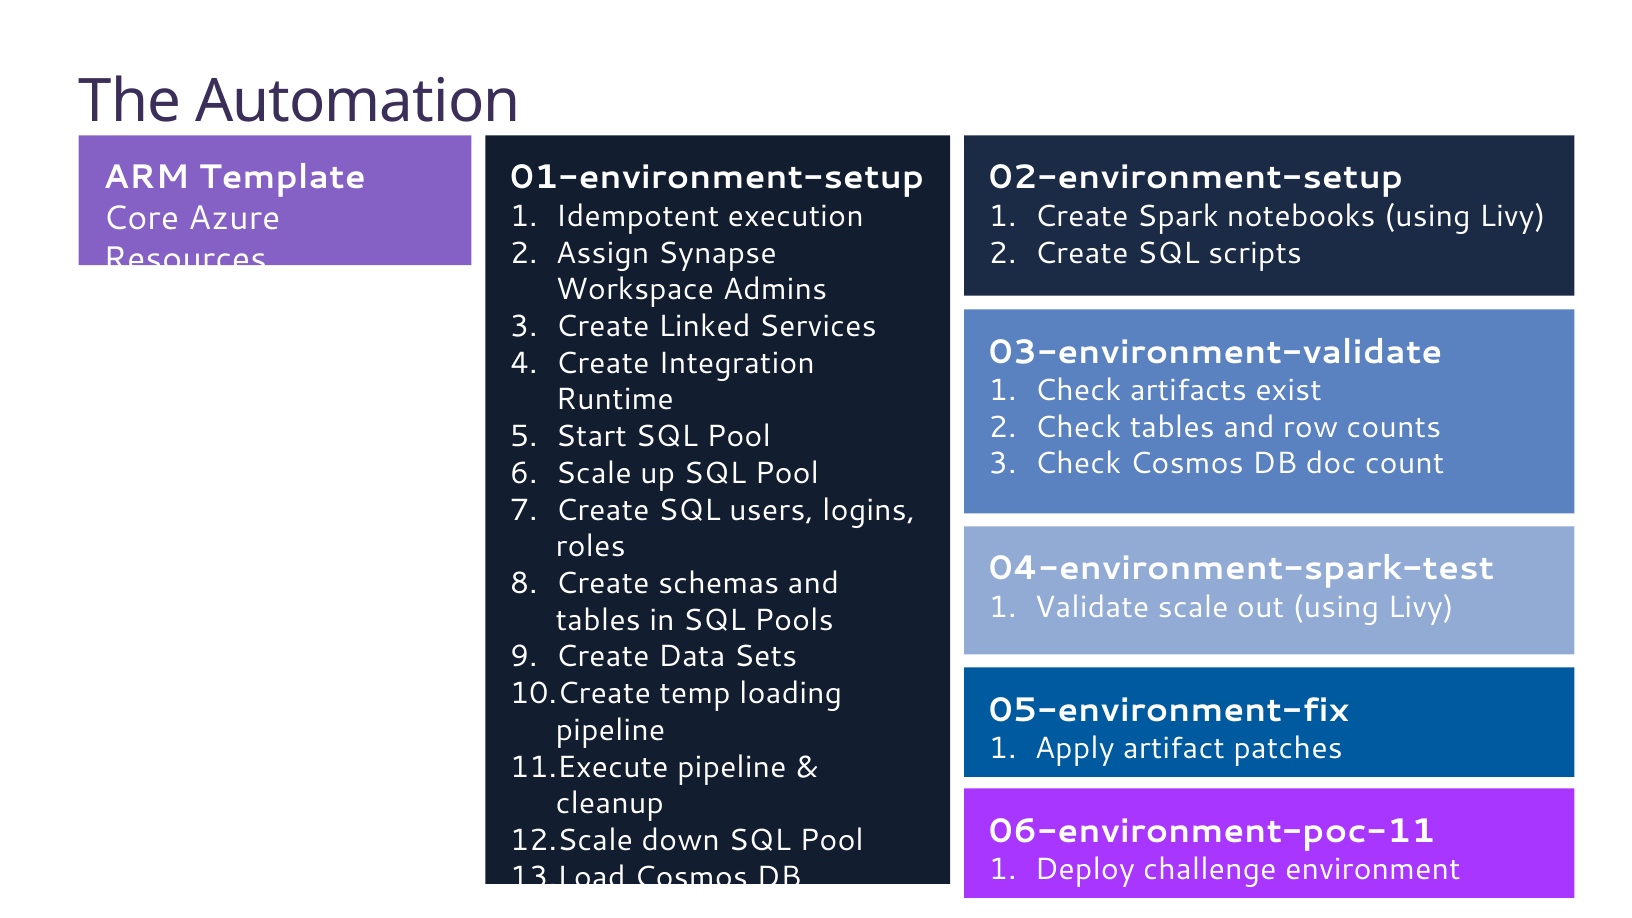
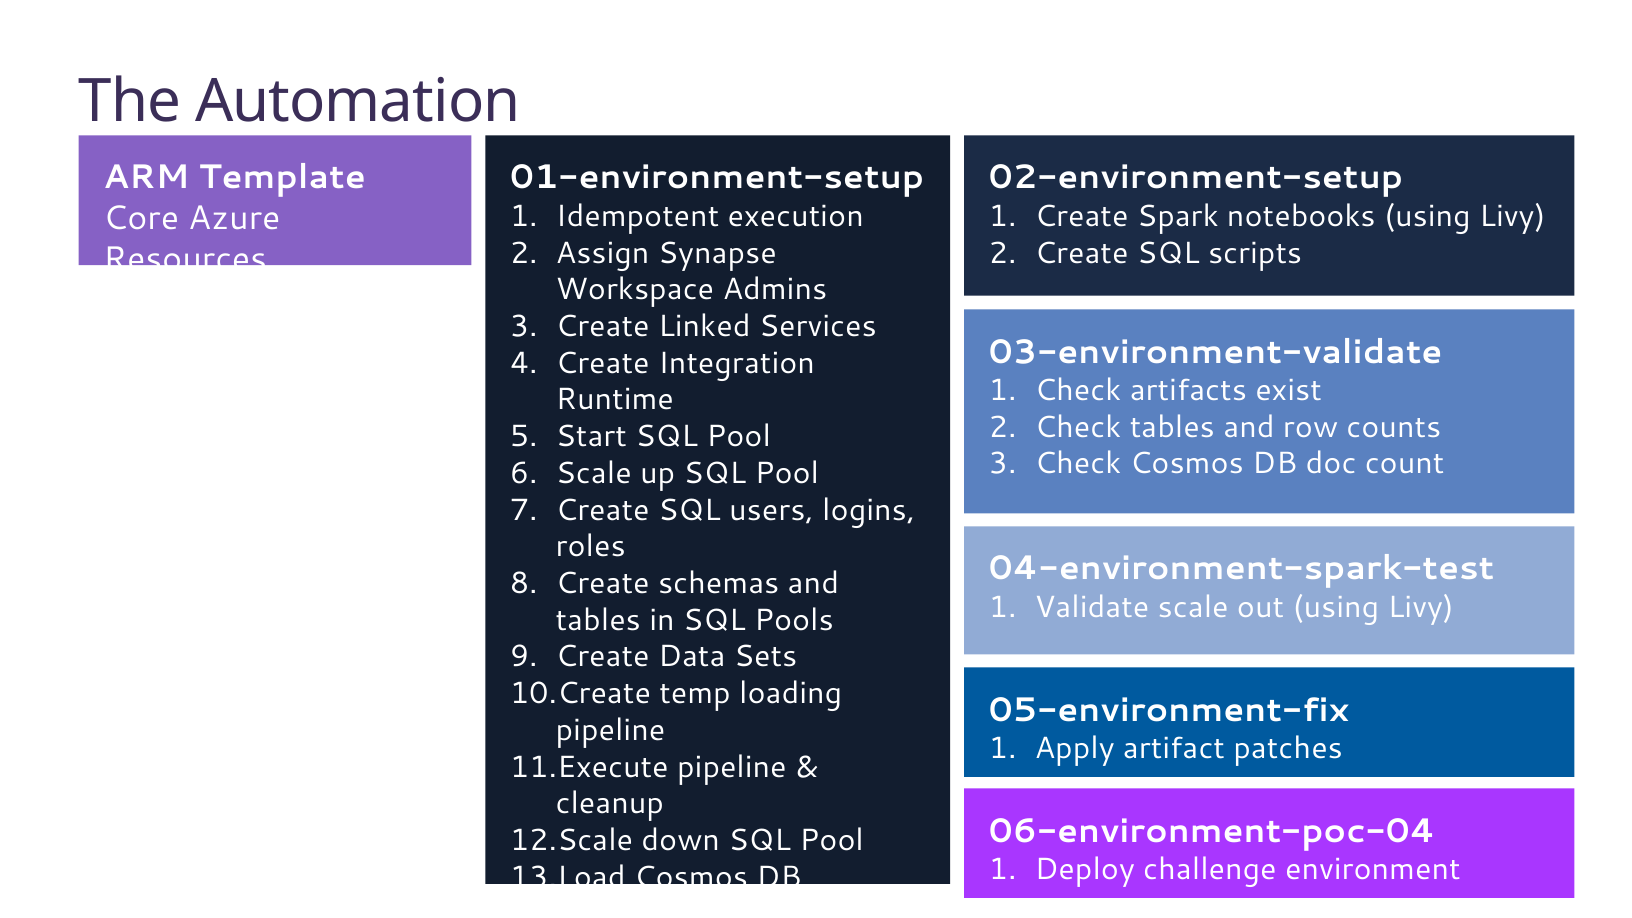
06-environment-poc-11: 06-environment-poc-11 -> 06-environment-poc-04
